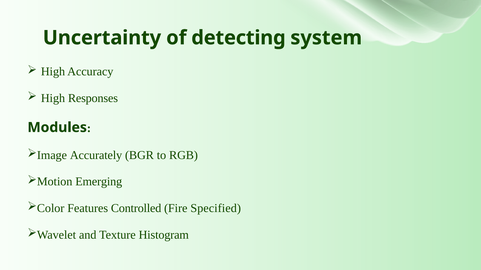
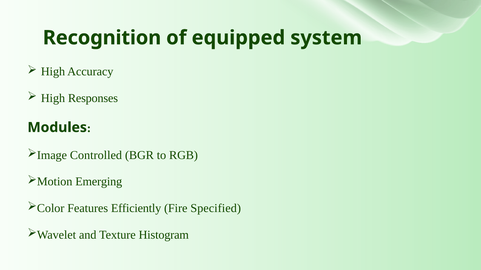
Uncertainty: Uncertainty -> Recognition
detecting: detecting -> equipped
Accurately: Accurately -> Controlled
Controlled: Controlled -> Efficiently
